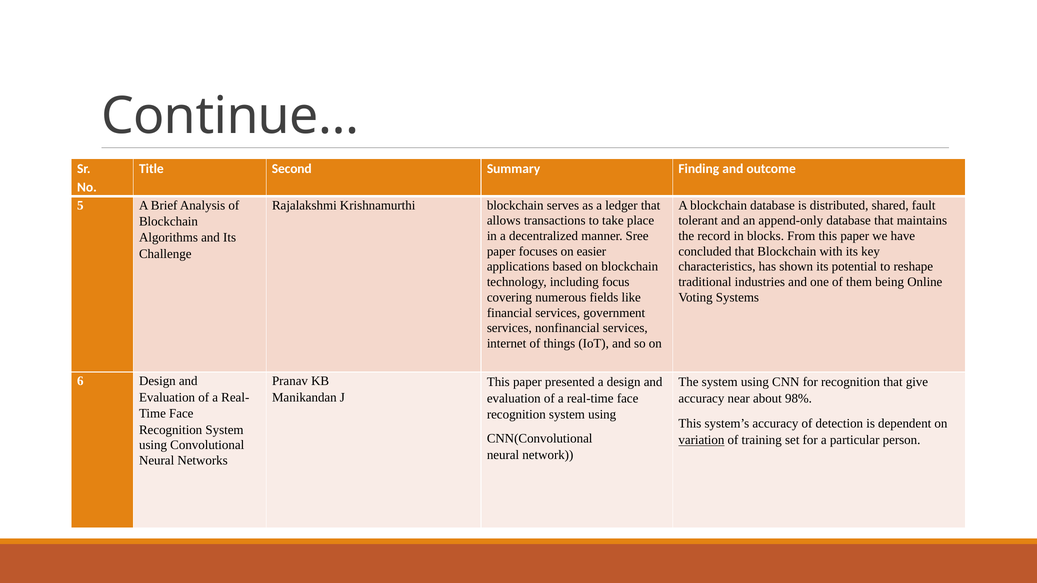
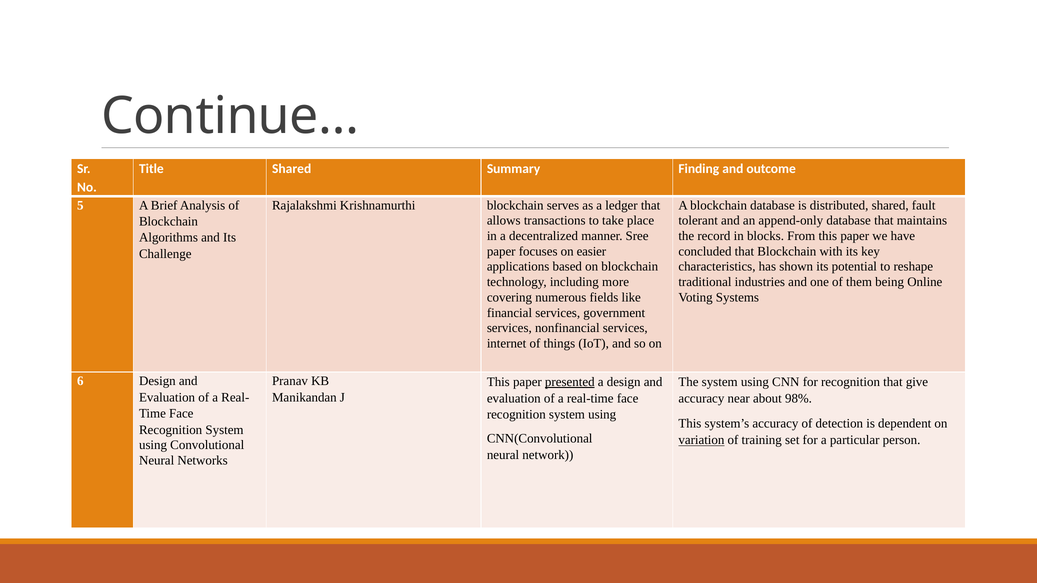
Title Second: Second -> Shared
focus: focus -> more
presented underline: none -> present
